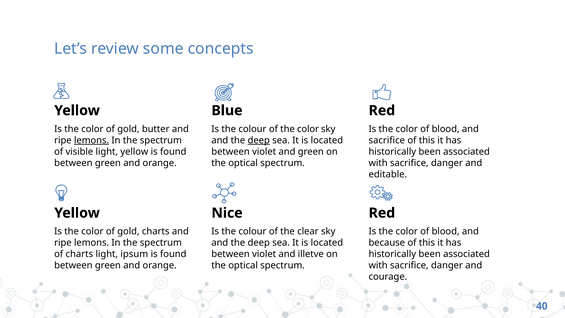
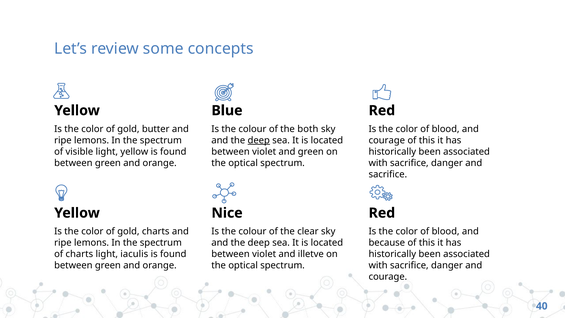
of the color: color -> both
lemons at (92, 140) underline: present -> none
sacrifice at (387, 140): sacrifice -> courage
editable at (388, 174): editable -> sacrifice
ipsum: ipsum -> iaculis
